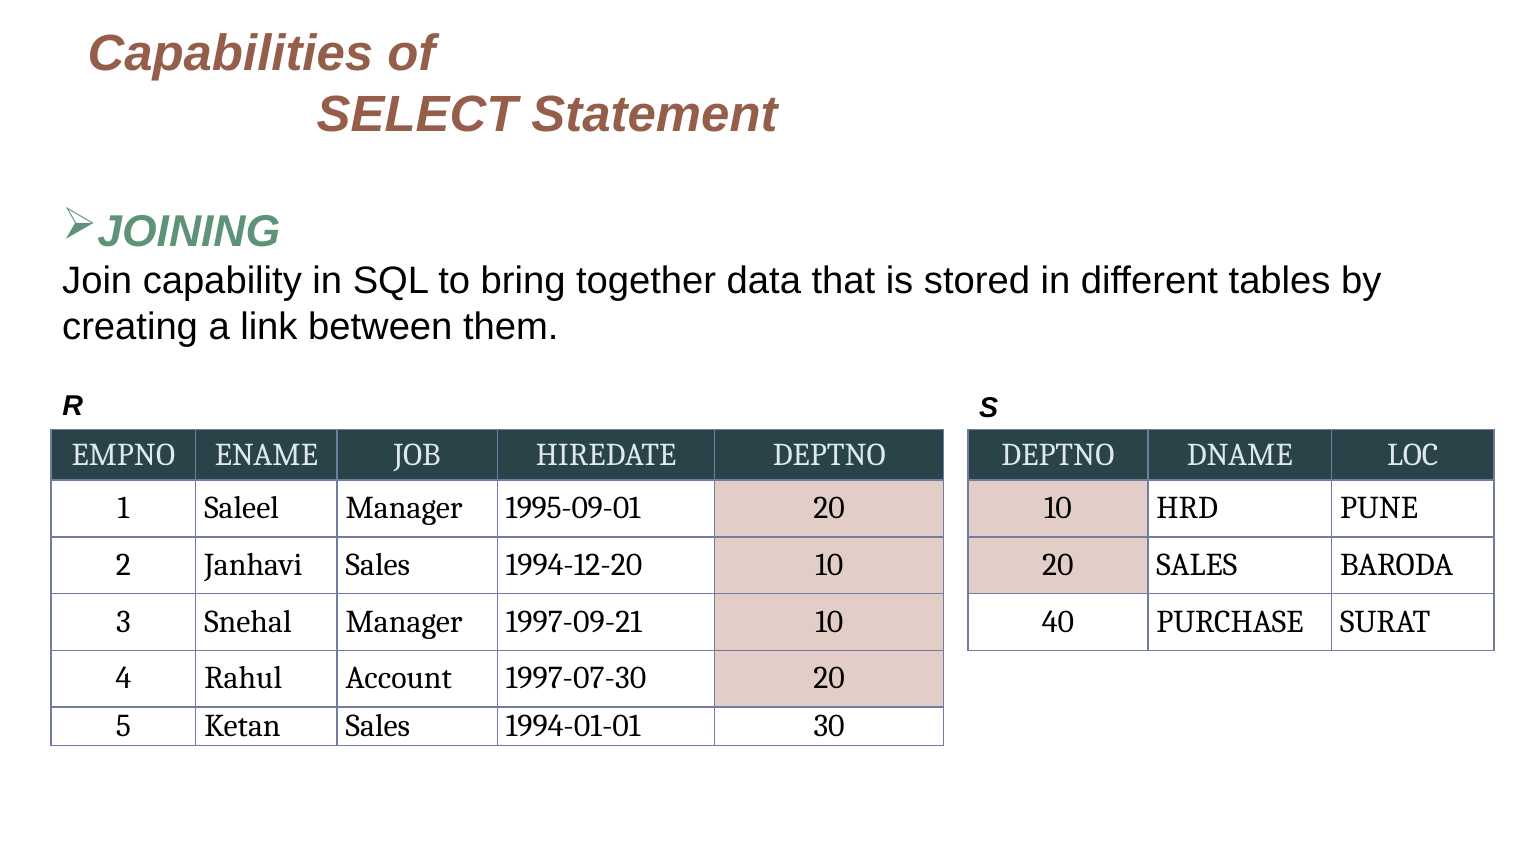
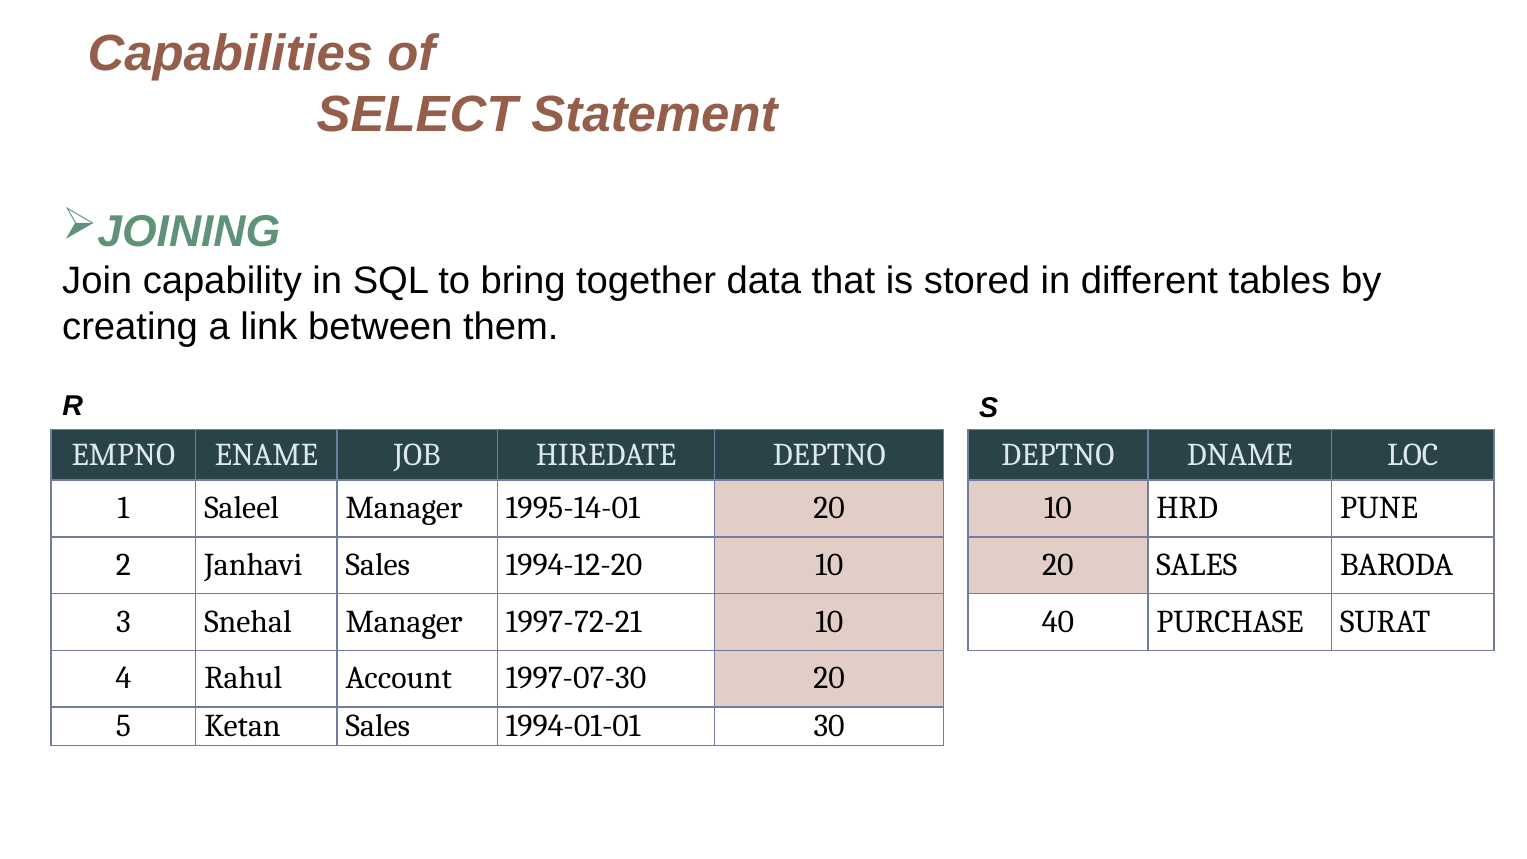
1995-09-01: 1995-09-01 -> 1995-14-01
1997-09-21: 1997-09-21 -> 1997-72-21
